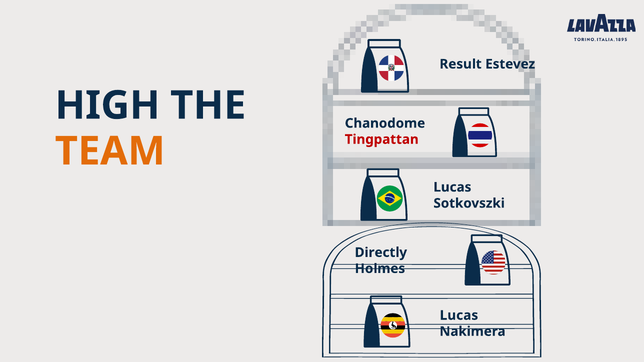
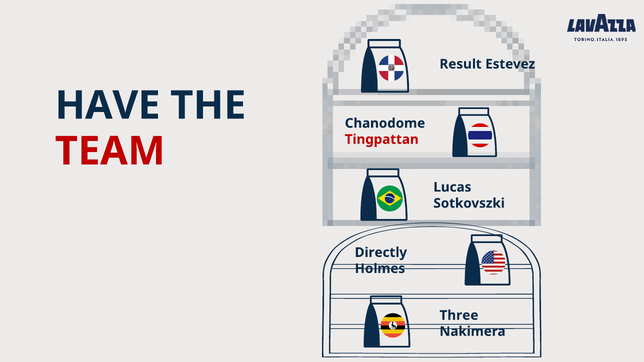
HIGH: HIGH -> HAVE
TEAM colour: orange -> red
Lucas at (459, 316): Lucas -> Three
